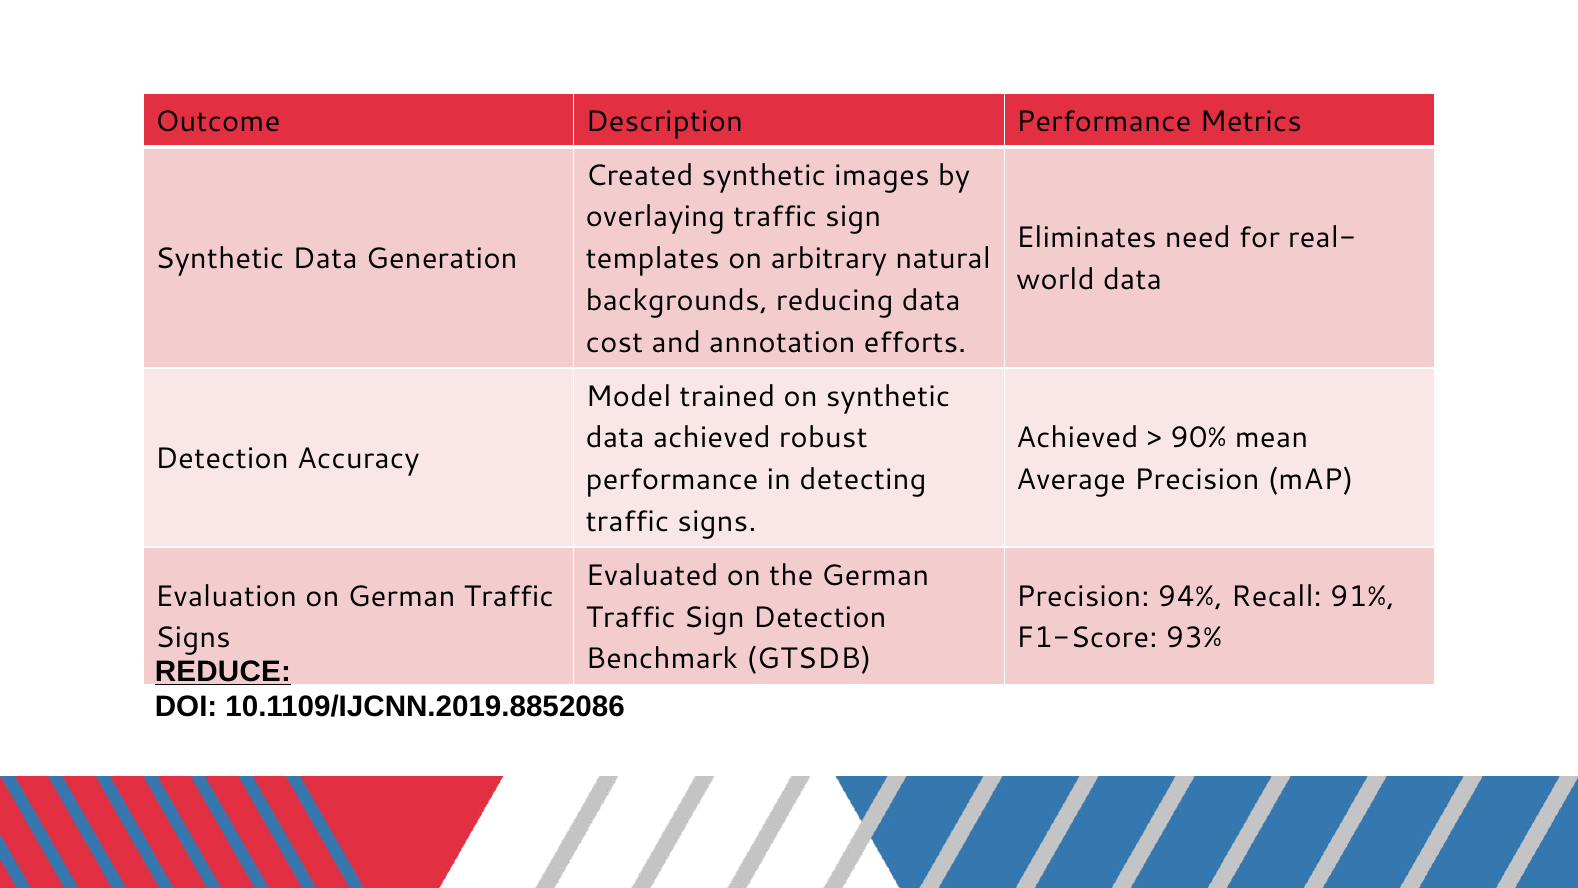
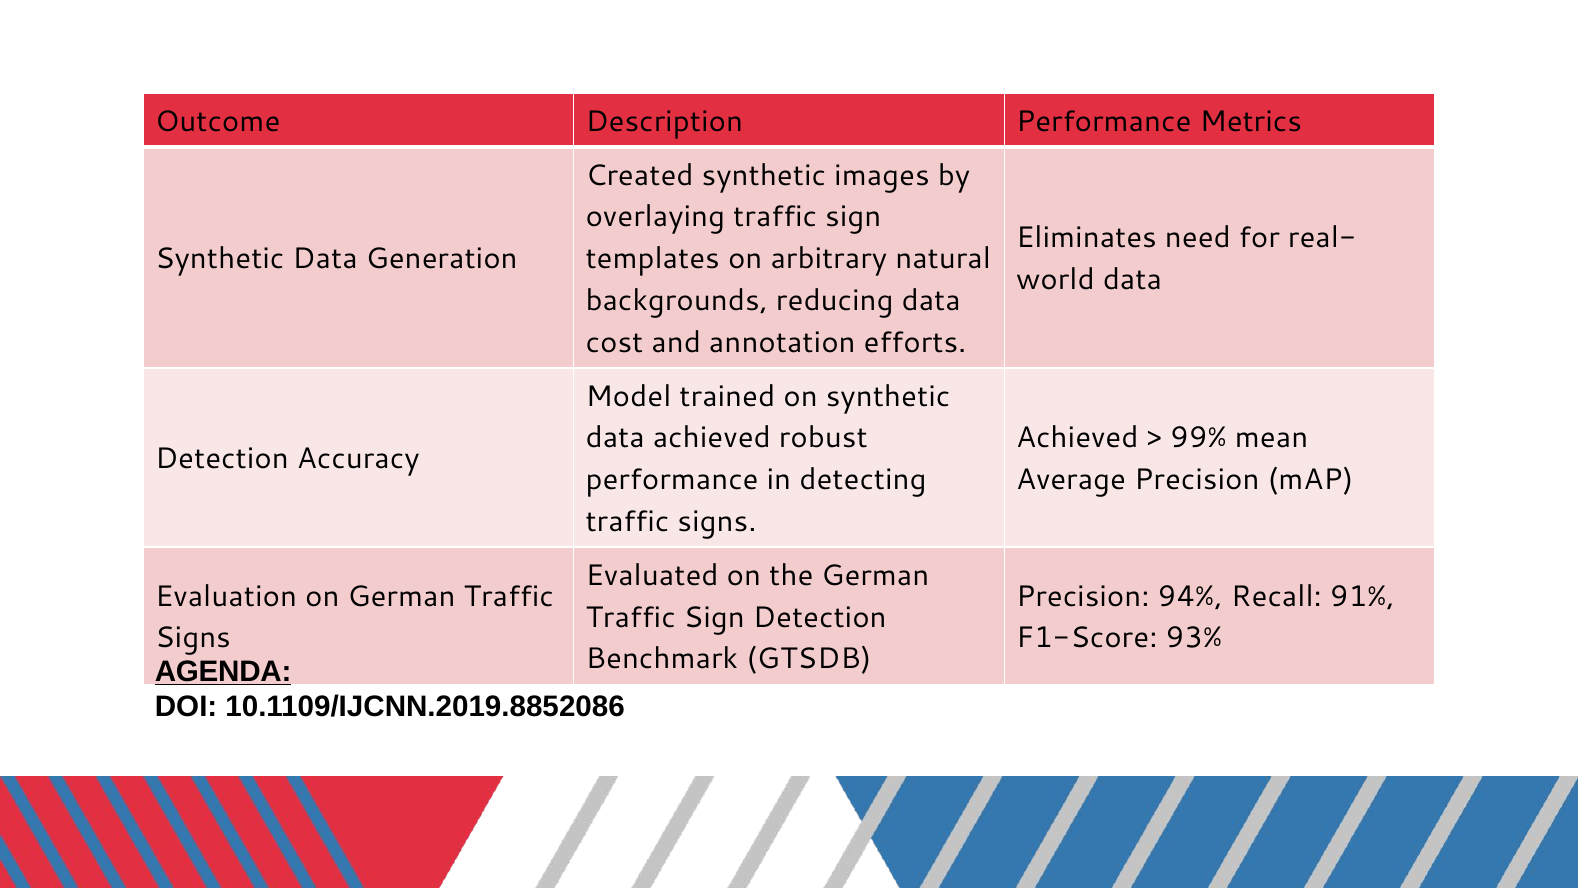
90%: 90% -> 99%
REDUCE: REDUCE -> AGENDA
